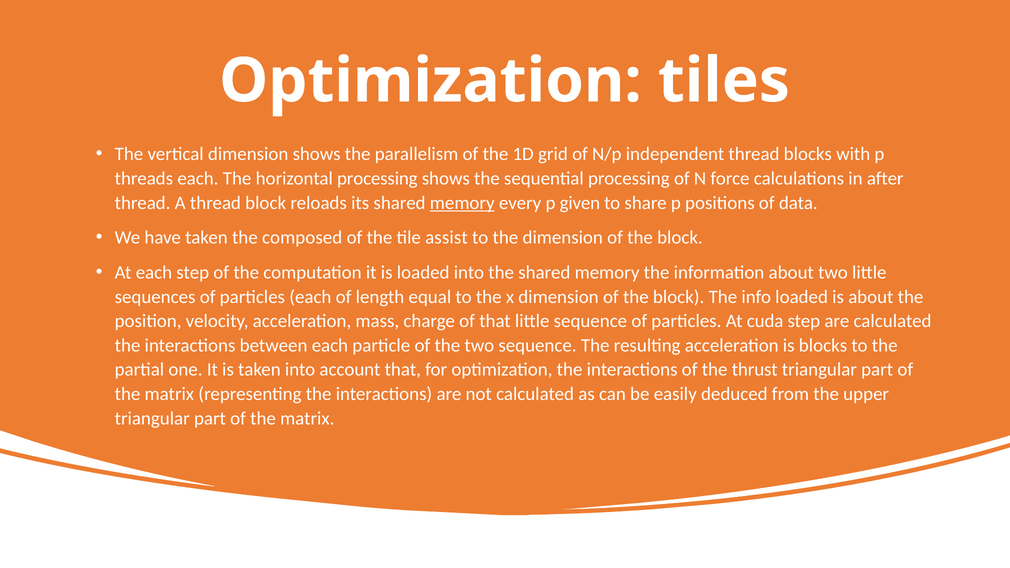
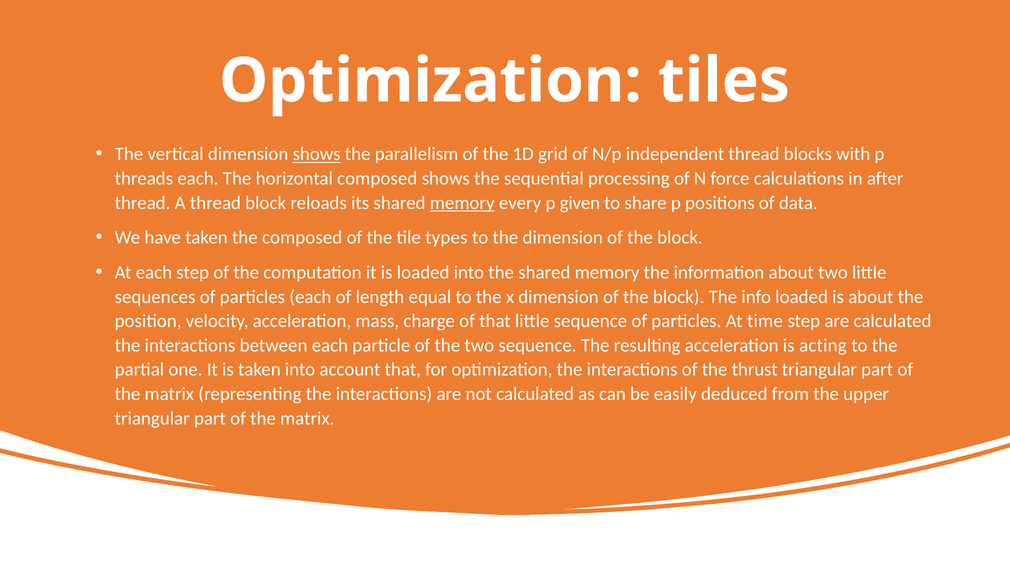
shows at (317, 154) underline: none -> present
horizontal processing: processing -> composed
assist: assist -> types
cuda: cuda -> time
is blocks: blocks -> acting
